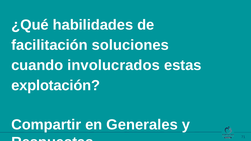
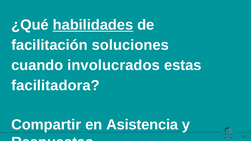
habilidades underline: none -> present
explotación: explotación -> facilitadora
Generales: Generales -> Asistencia
